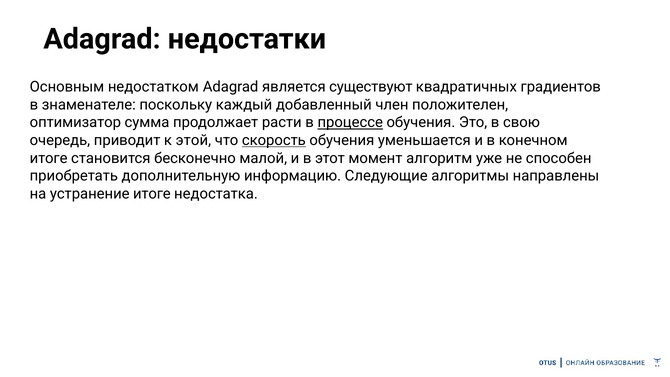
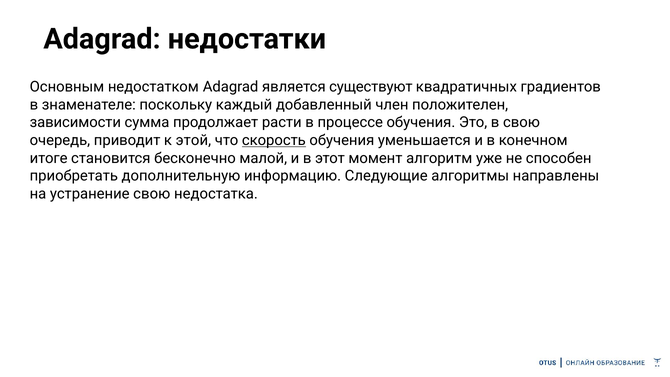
оптимизатор: оптимизатор -> зависимости
процессе underline: present -> none
устранение итоге: итоге -> свою
